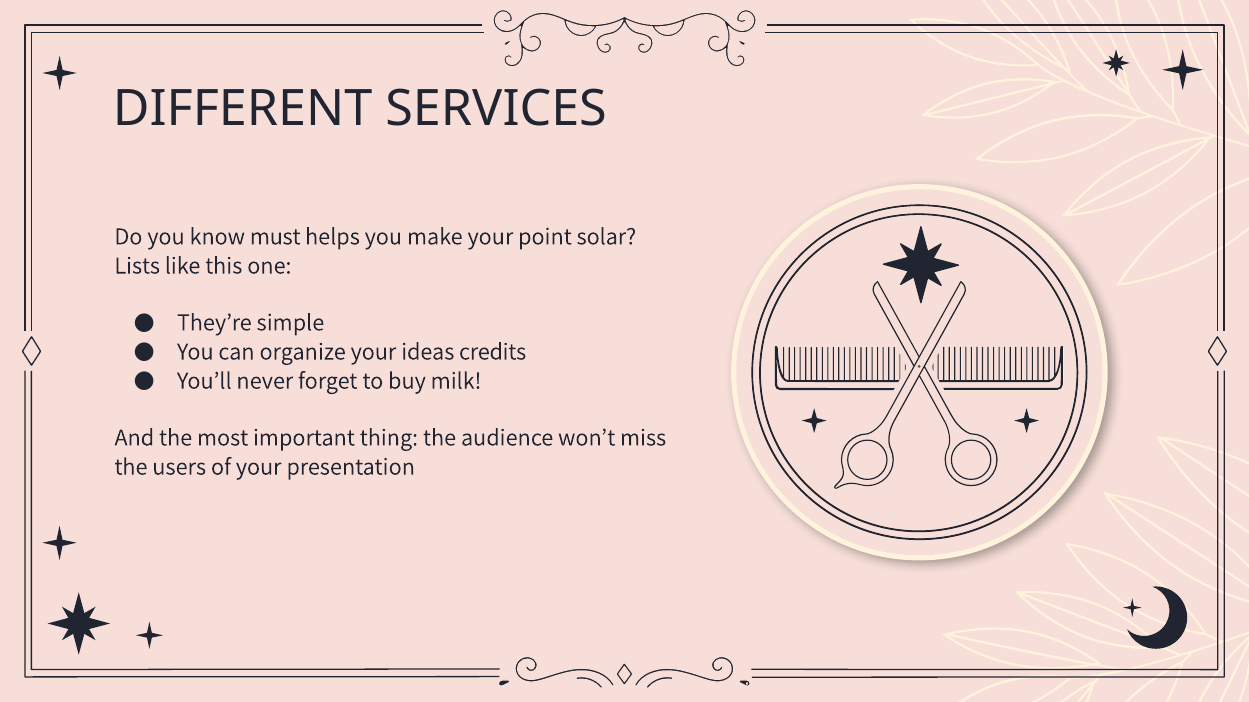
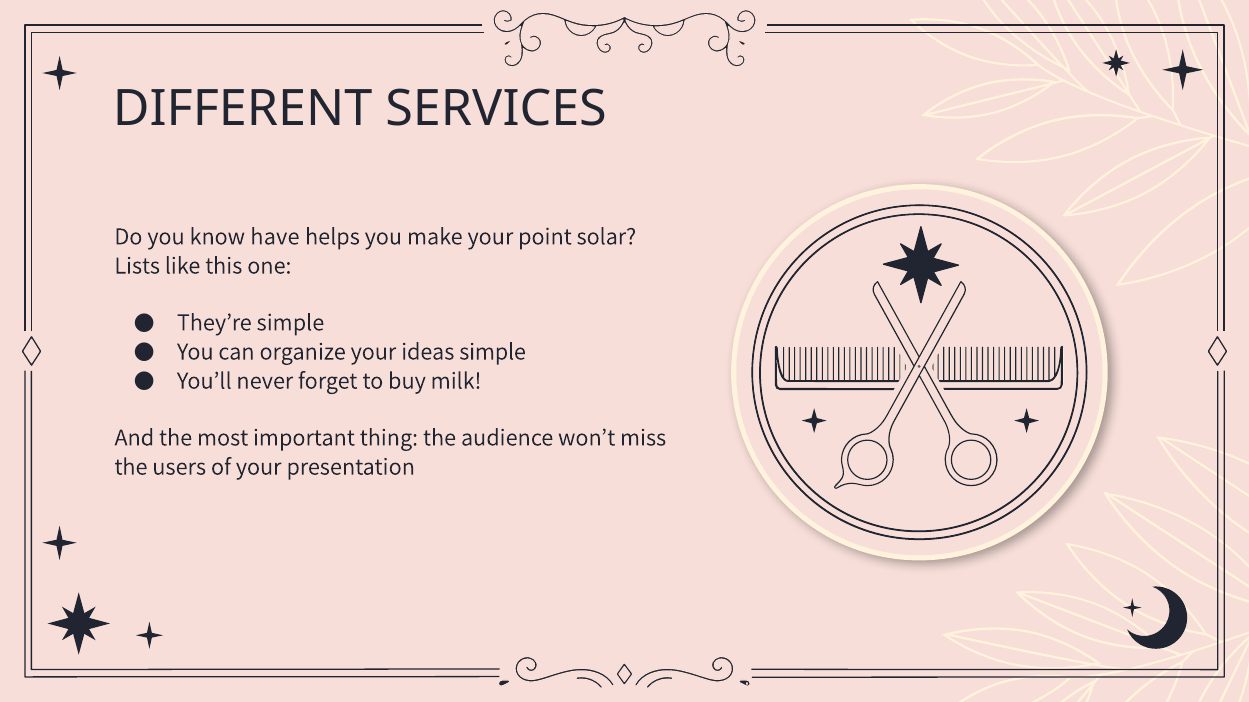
must: must -> have
ideas credits: credits -> simple
